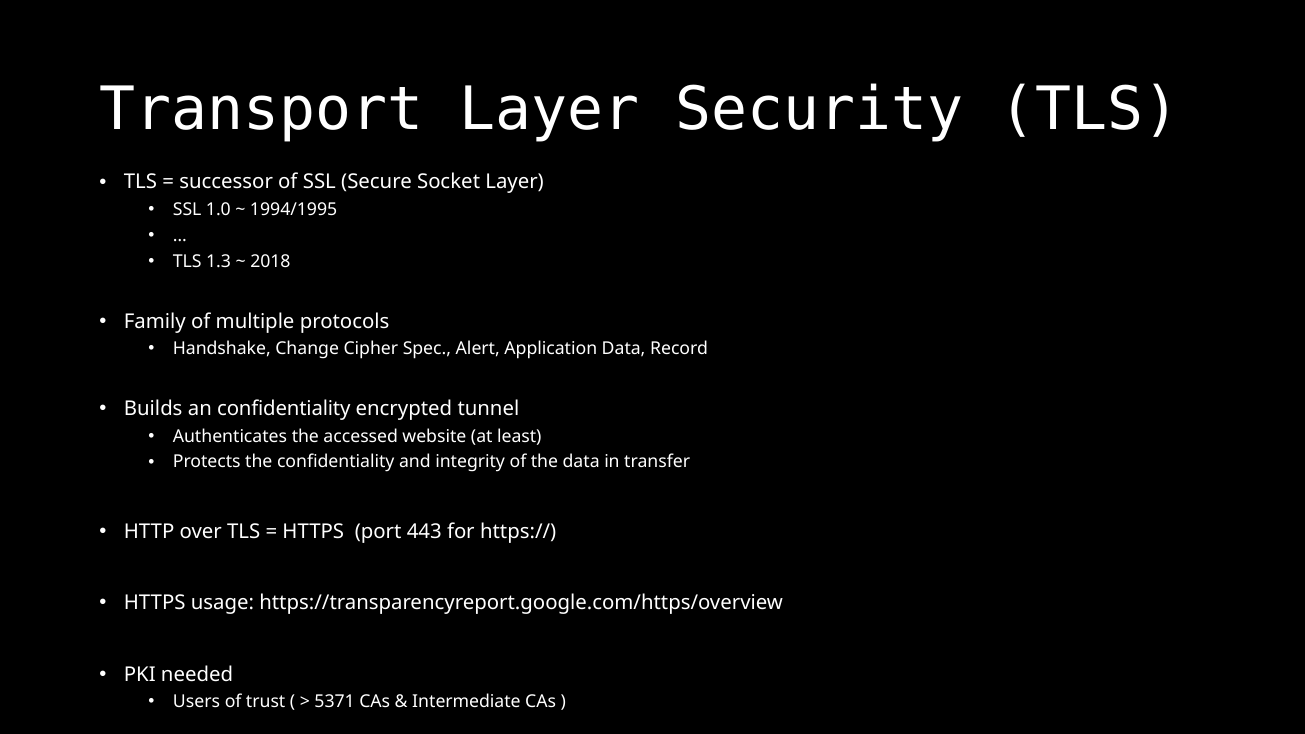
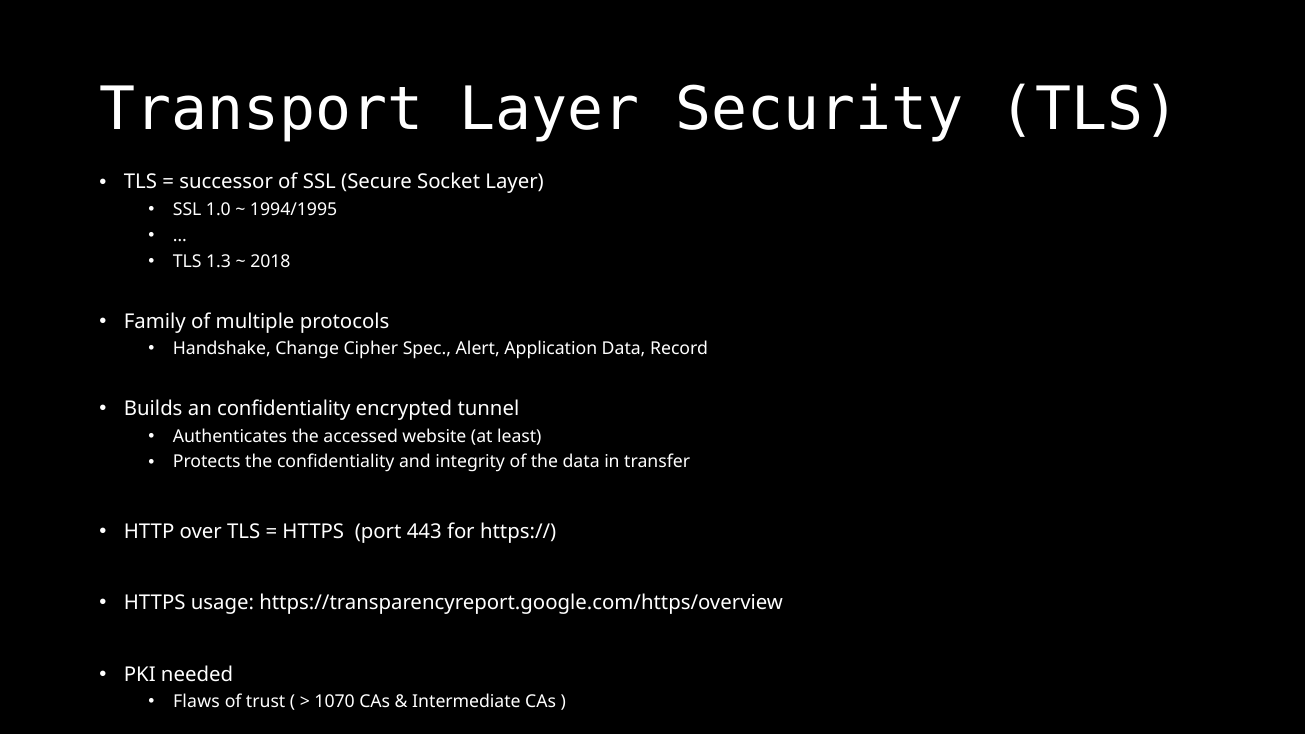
Users: Users -> Flaws
5371: 5371 -> 1070
